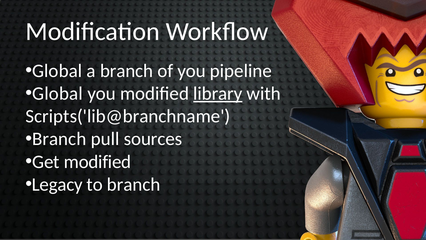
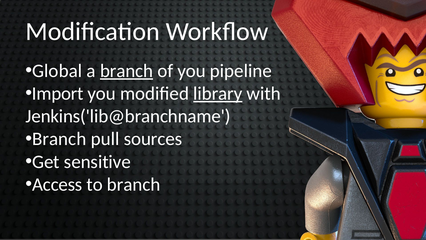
branch at (127, 71) underline: none -> present
Global at (58, 93): Global -> Import
Scripts('lib@branchname: Scripts('lib@branchname -> Jenkins('lib@branchname
Get modified: modified -> sensitive
Legacy: Legacy -> Access
